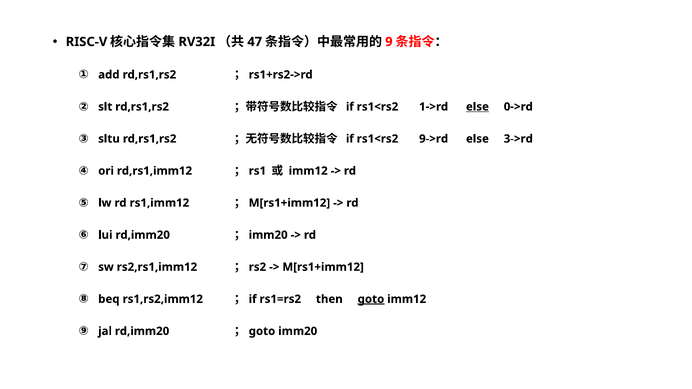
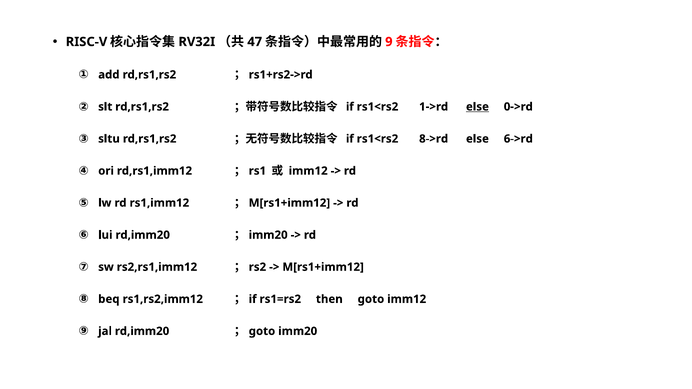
9->rd: 9->rd -> 8->rd
3->rd: 3->rd -> 6->rd
goto at (371, 299) underline: present -> none
